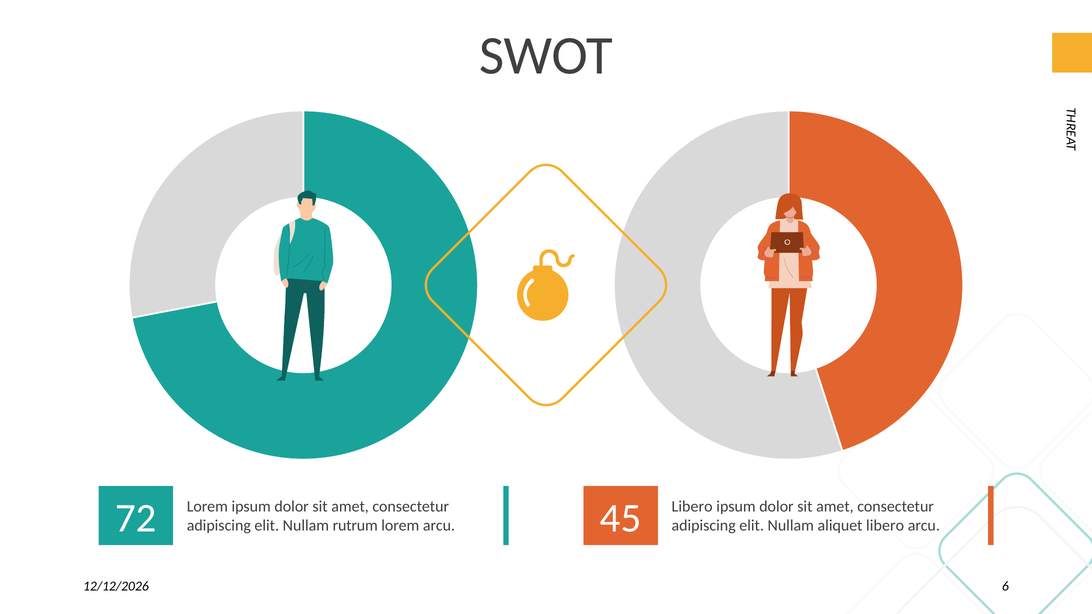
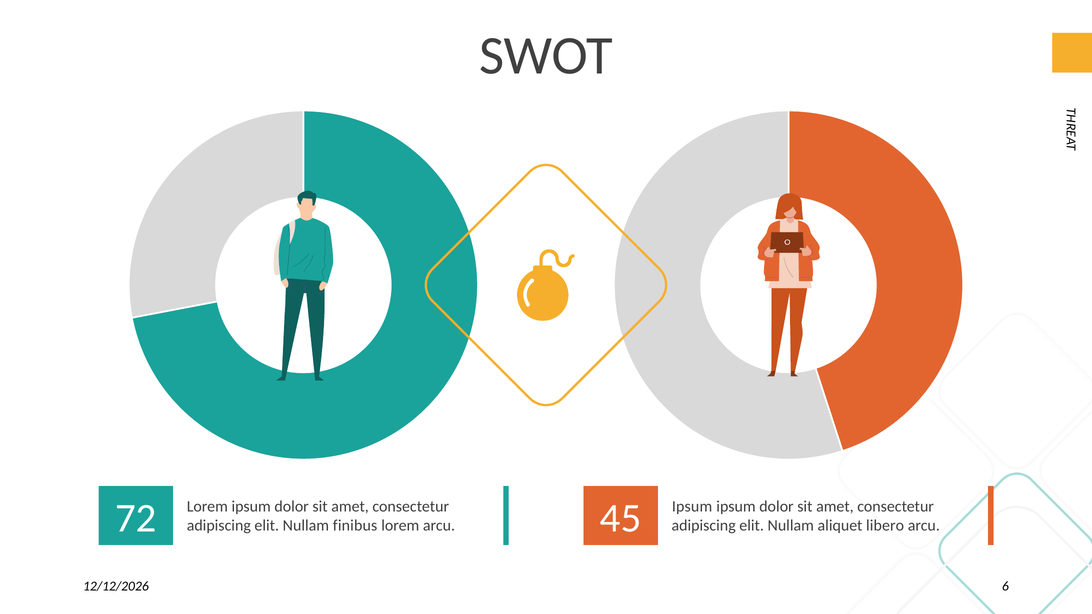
72 Libero: Libero -> Ipsum
rutrum: rutrum -> finibus
